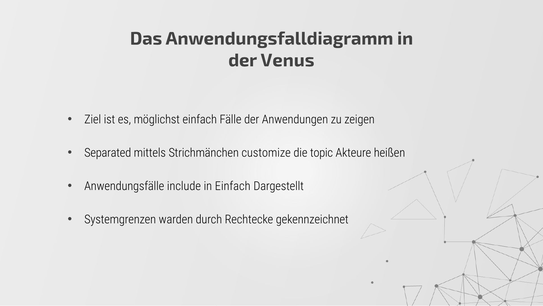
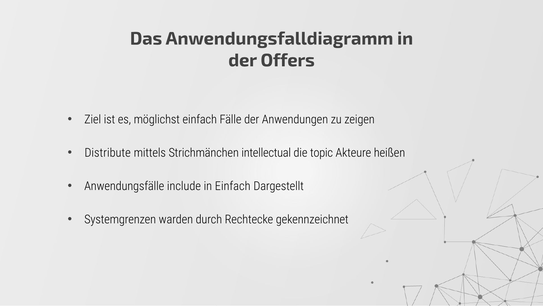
Venus: Venus -> Offers
Separated: Separated -> Distribute
customize: customize -> intellectual
